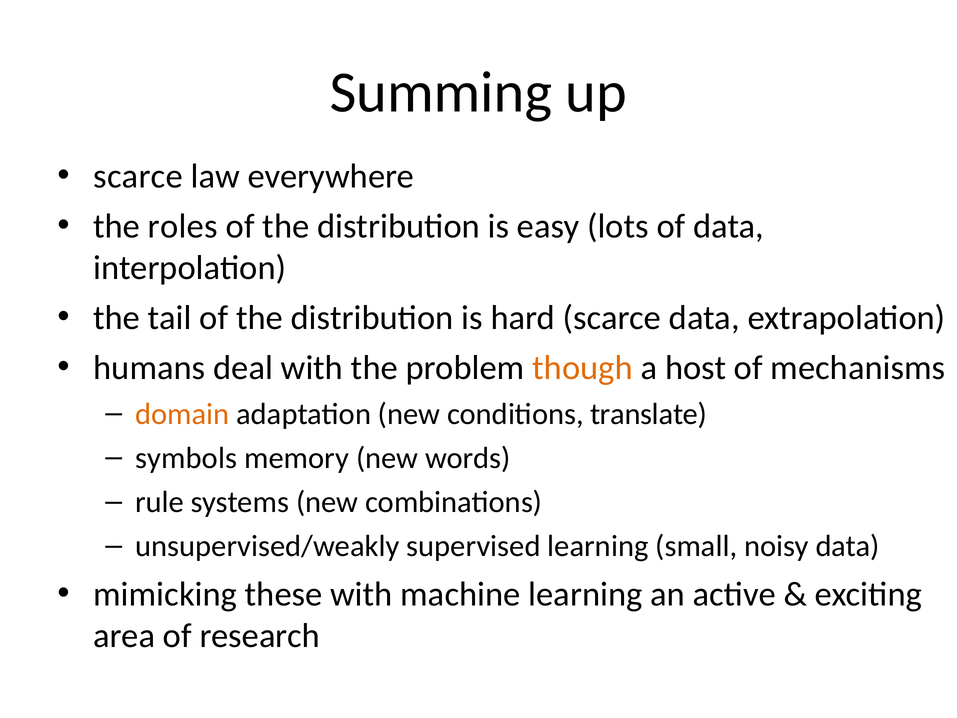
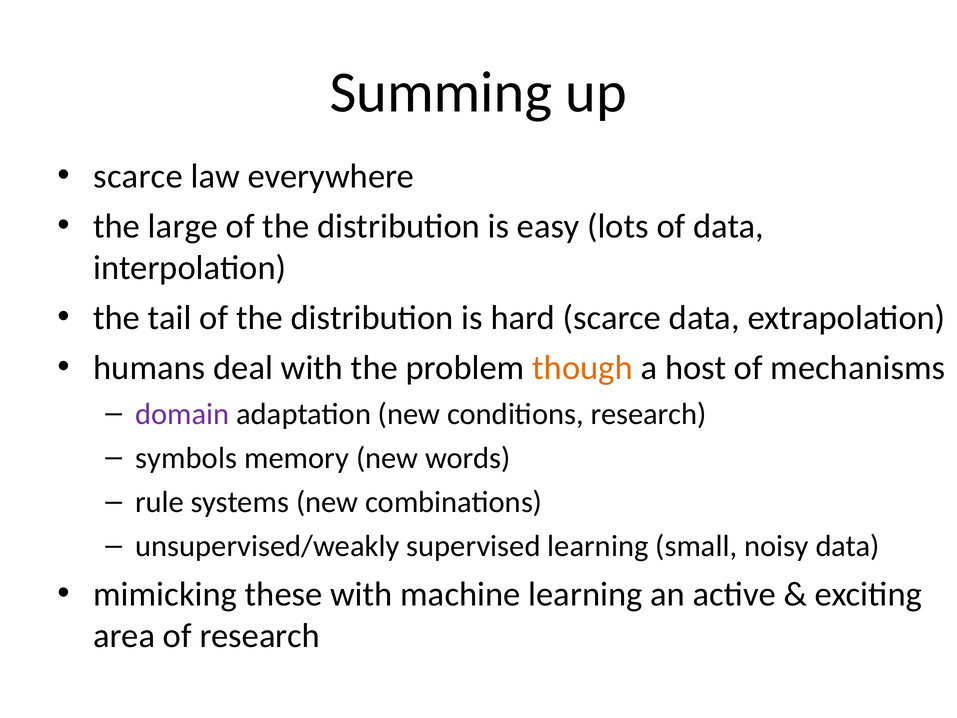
roles: roles -> large
domain colour: orange -> purple
conditions translate: translate -> research
